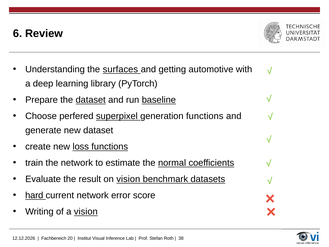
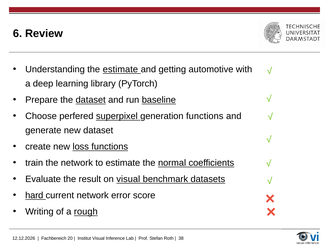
the surfaces: surfaces -> estimate
on vision: vision -> visual
a vision: vision -> rough
